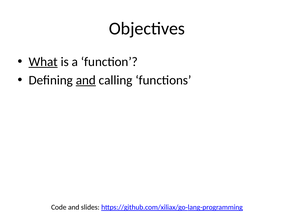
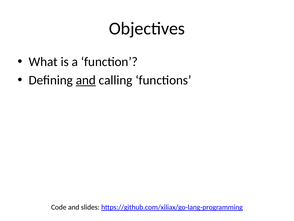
What underline: present -> none
